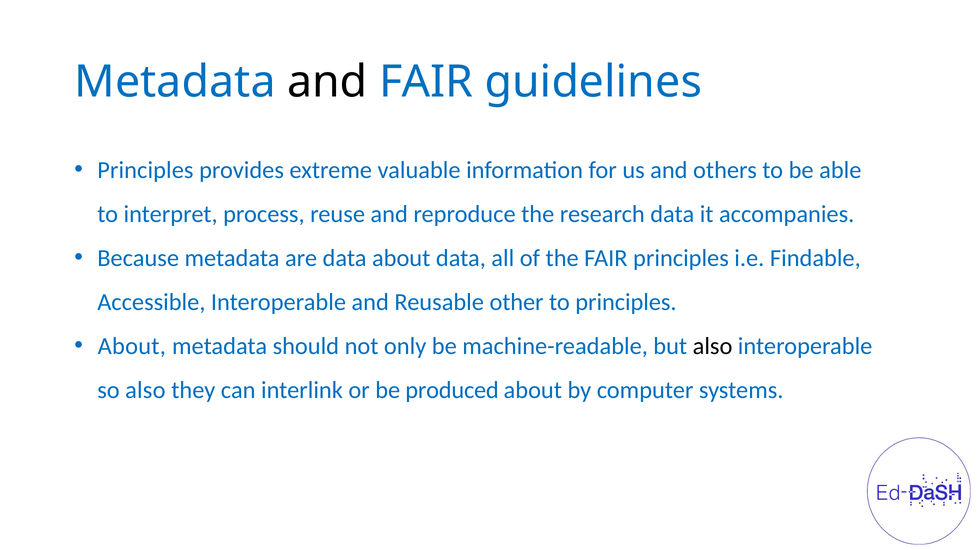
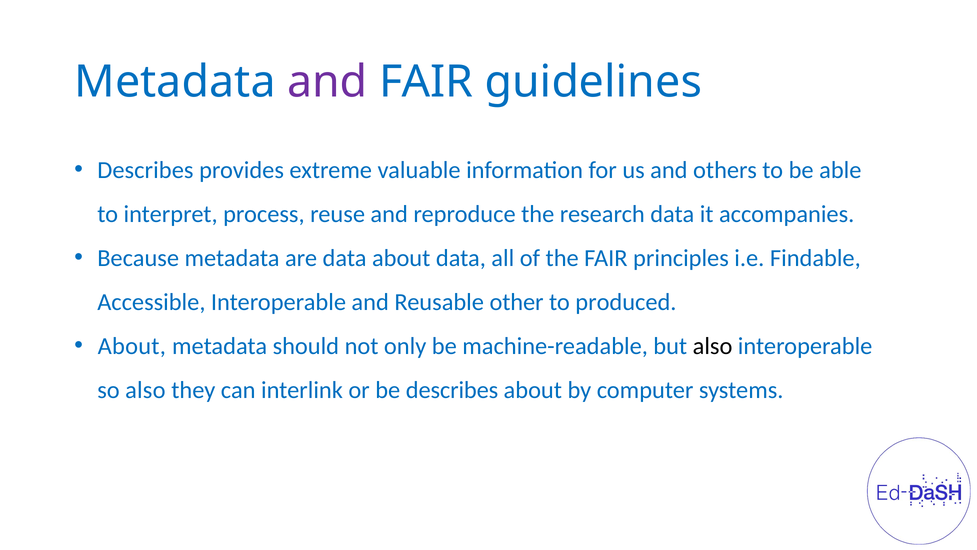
and at (327, 82) colour: black -> purple
Principles at (145, 170): Principles -> Describes
to principles: principles -> produced
be produced: produced -> describes
